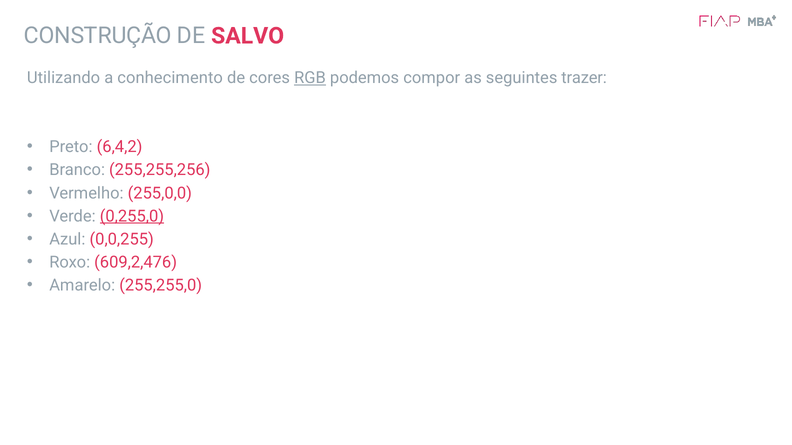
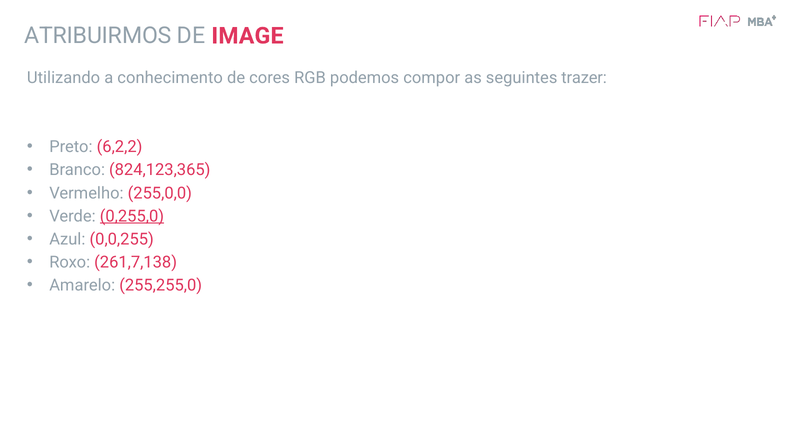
CONSTRUÇÃO: CONSTRUÇÃO -> ATRIBUIRMOS
SALVO: SALVO -> IMAGE
RGB underline: present -> none
6,4,2: 6,4,2 -> 6,2,2
255,255,256: 255,255,256 -> 824,123,365
609,2,476: 609,2,476 -> 261,7,138
